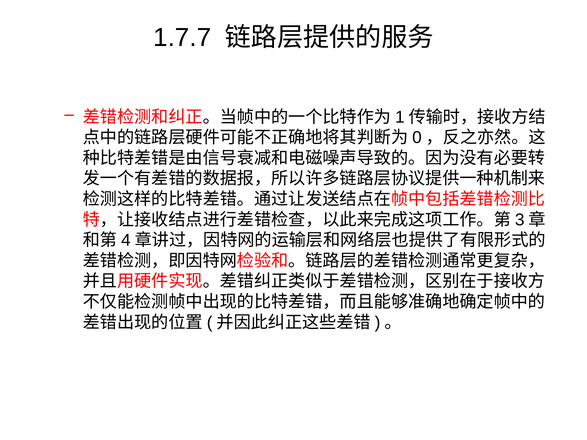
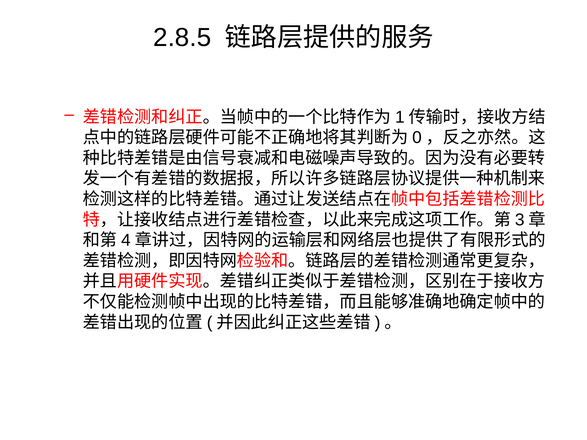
1.7.7: 1.7.7 -> 2.8.5
